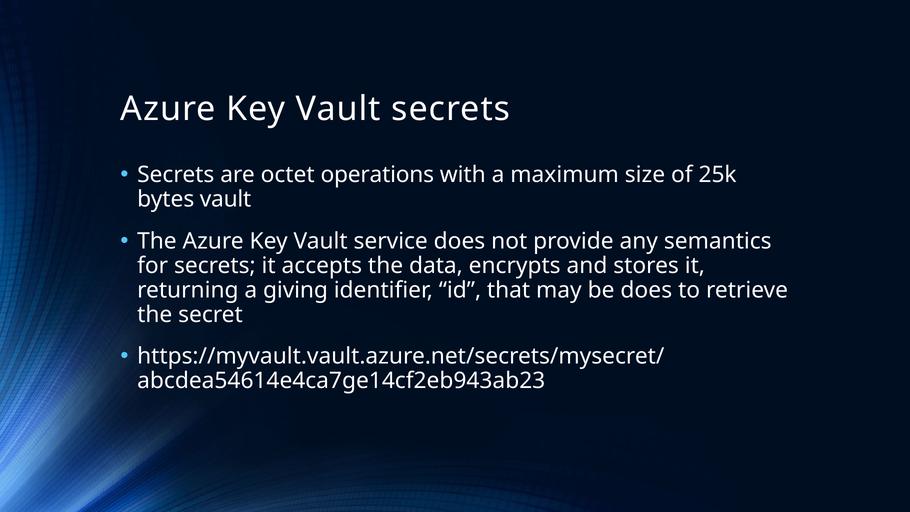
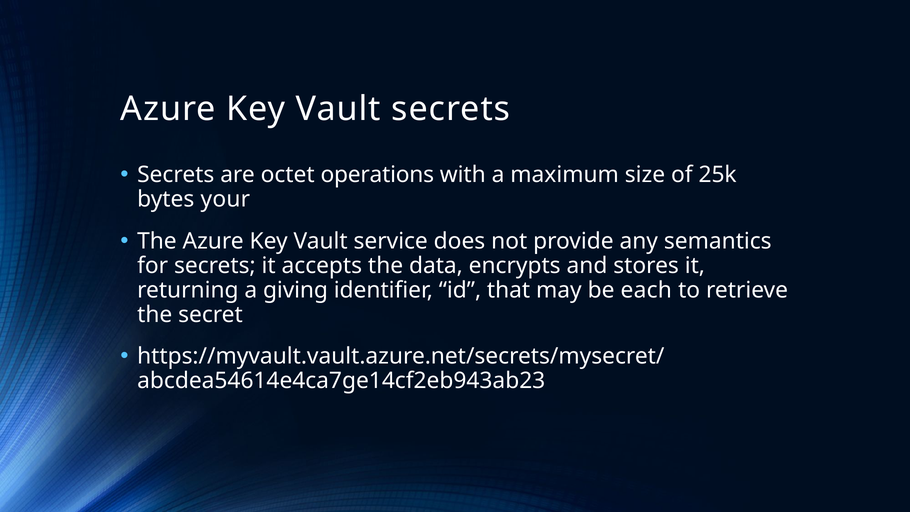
bytes vault: vault -> your
be does: does -> each
